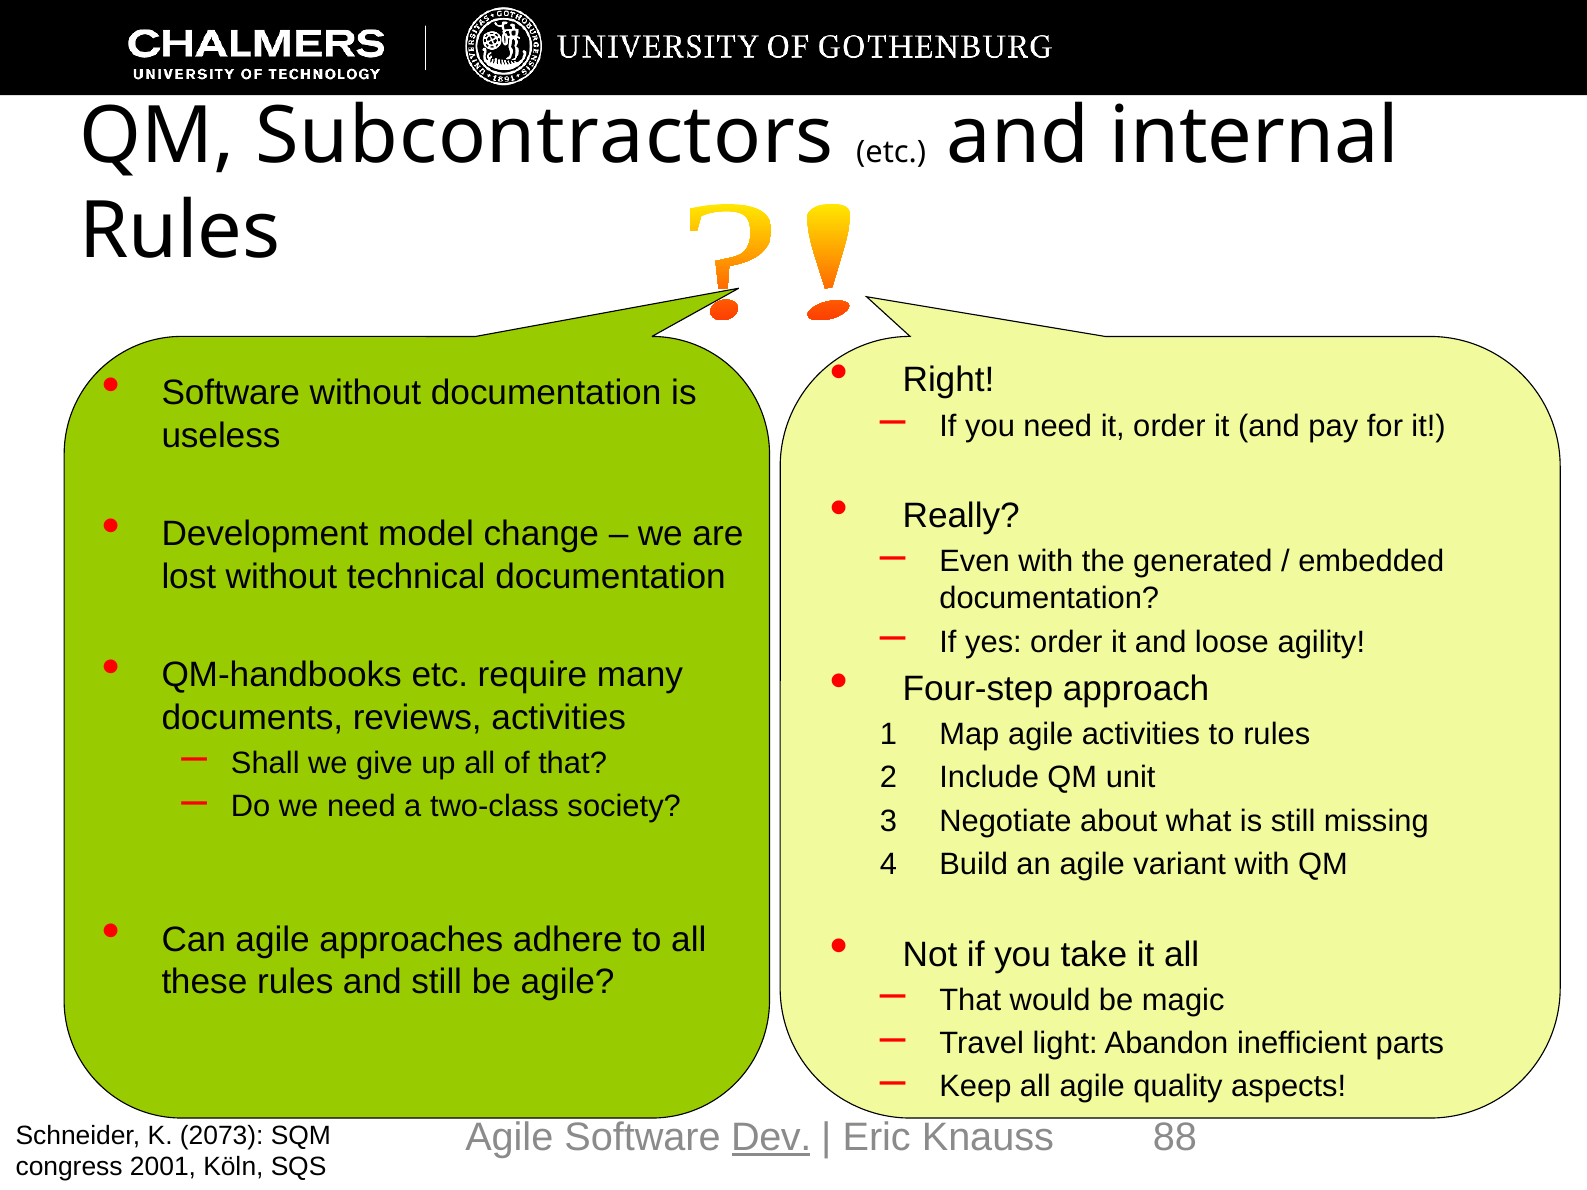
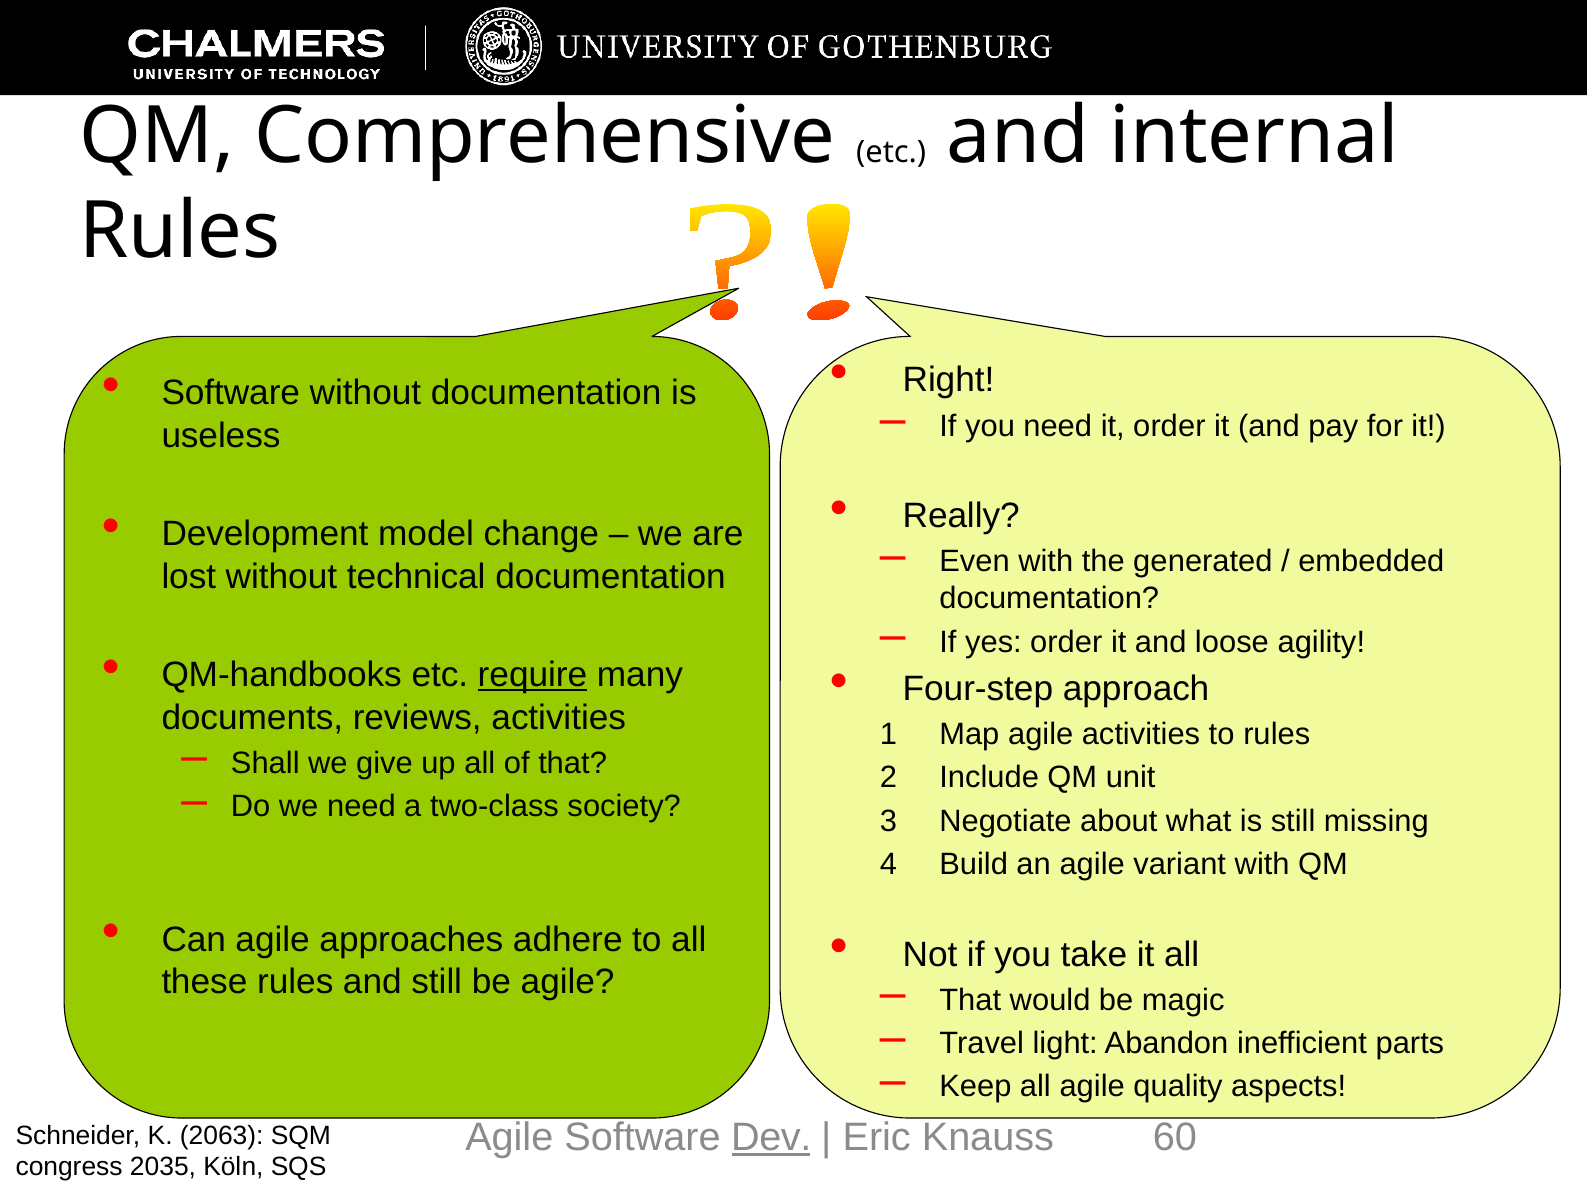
Subcontractors: Subcontractors -> Comprehensive
require underline: none -> present
88: 88 -> 60
2073: 2073 -> 2063
2001: 2001 -> 2035
